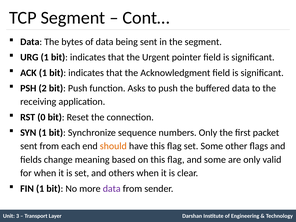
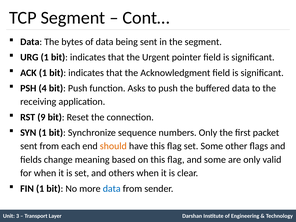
2: 2 -> 4
0: 0 -> 9
data at (112, 189) colour: purple -> blue
